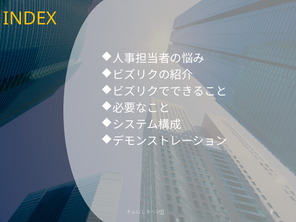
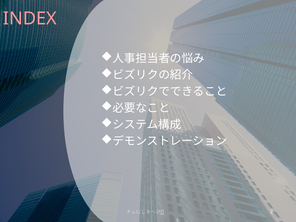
INDEX colour: yellow -> pink
